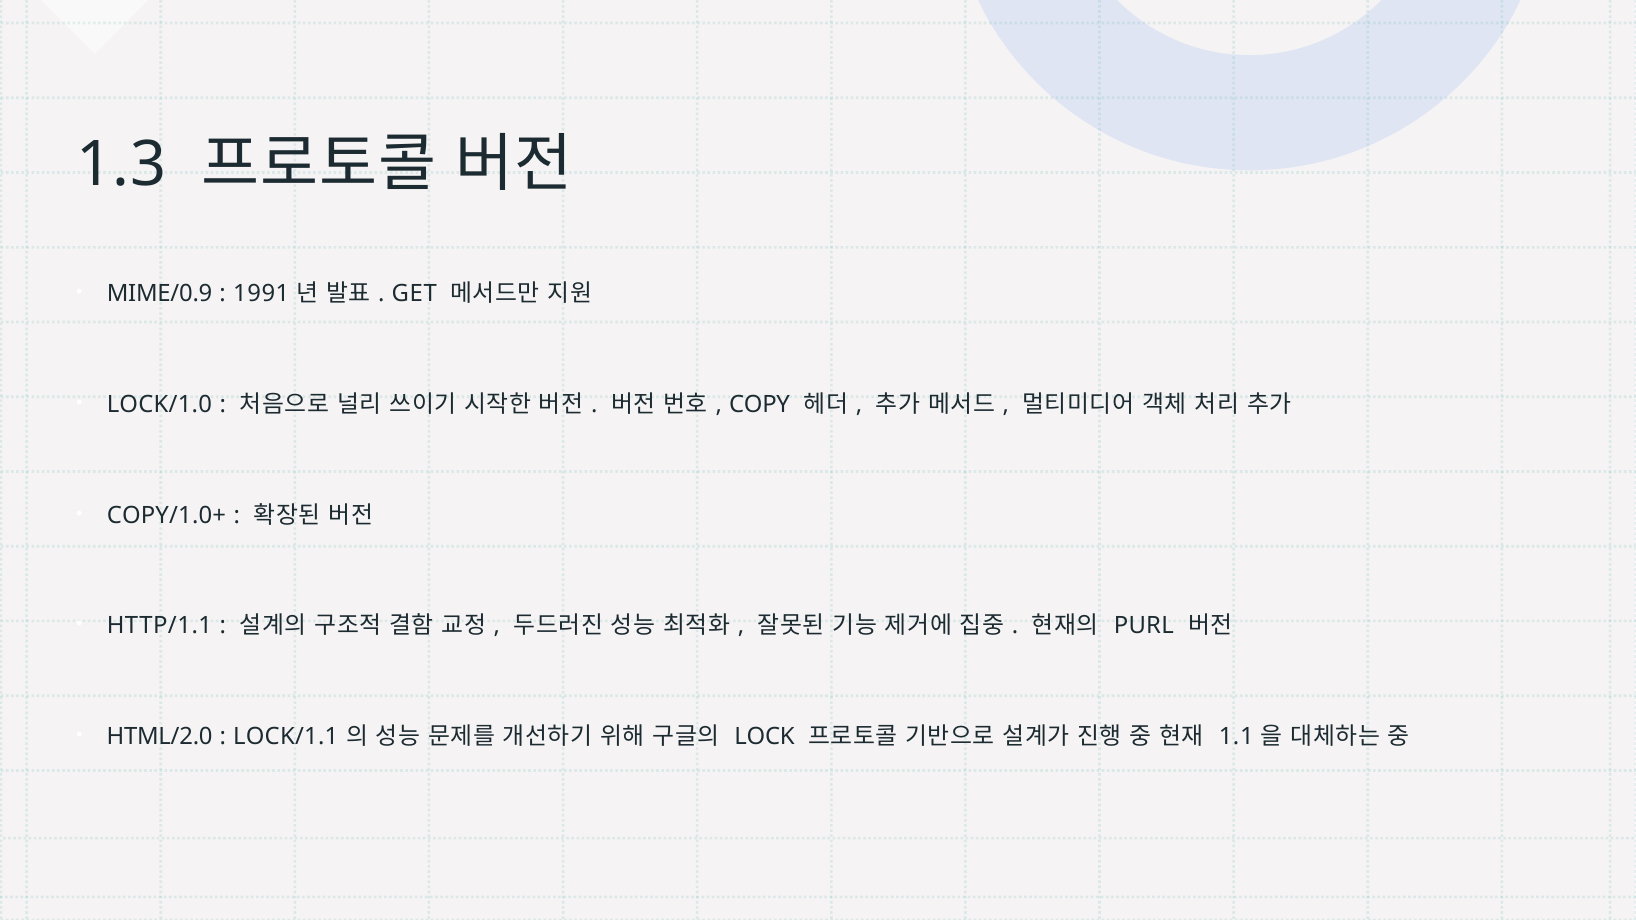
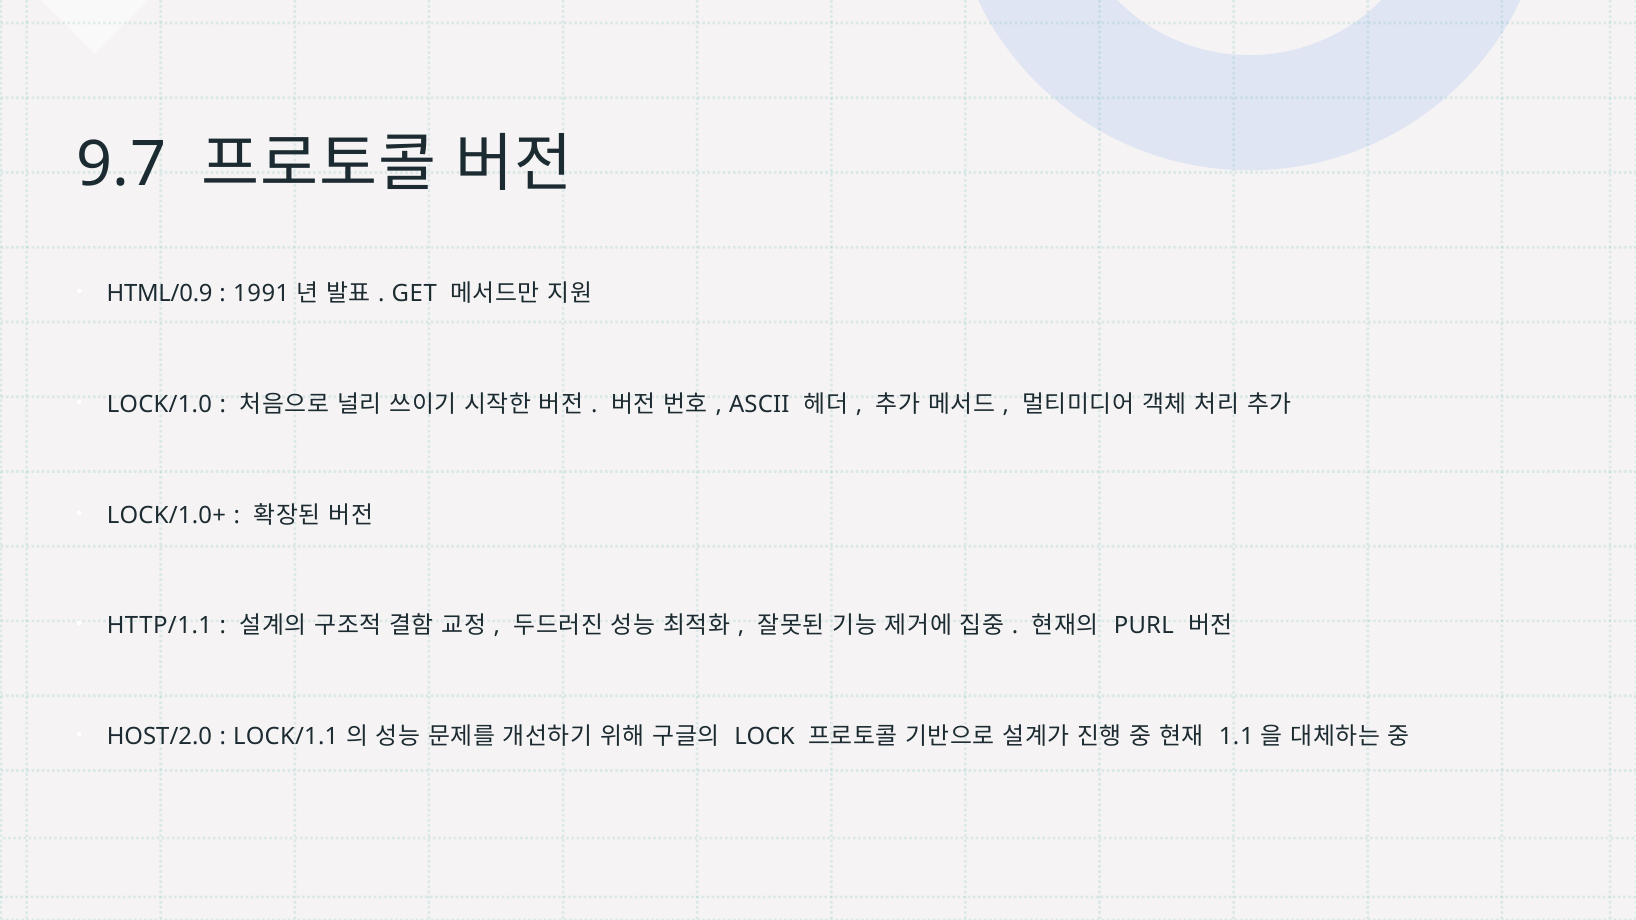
1.3: 1.3 -> 9.7
MIME/0.9: MIME/0.9 -> HTML/0.9
COPY: COPY -> ASCII
COPY/1.0+: COPY/1.0+ -> LOCK/1.0+
HTML/2.0: HTML/2.0 -> HOST/2.0
